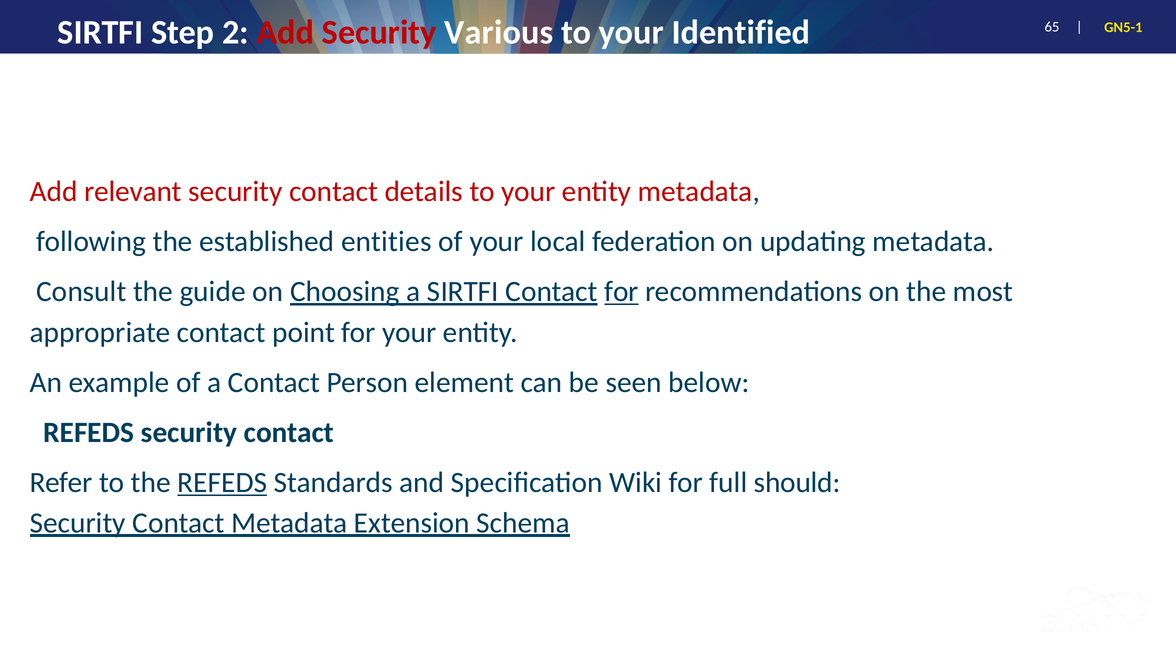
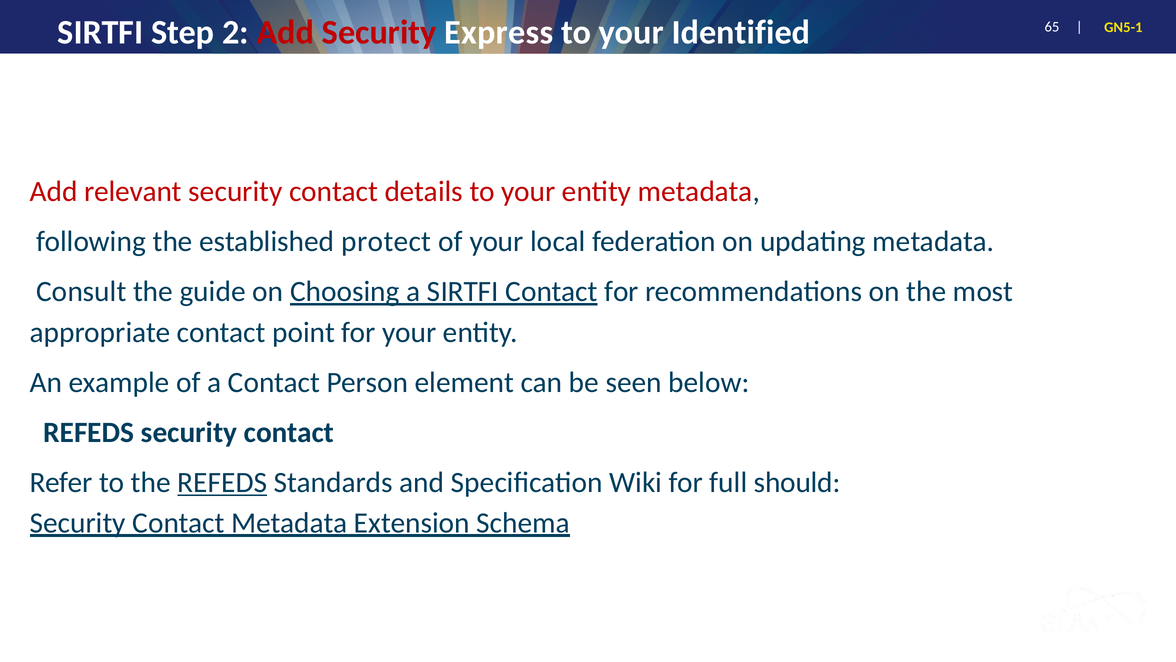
Various: Various -> Express
entities: entities -> protect
for at (622, 291) underline: present -> none
